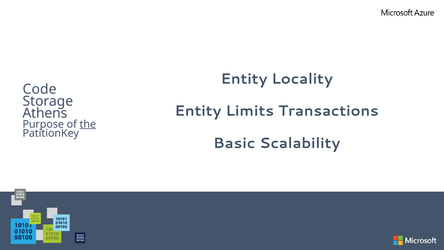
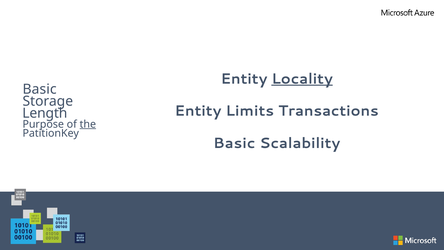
Locality underline: none -> present
Code at (40, 89): Code -> Basic
Athens: Athens -> Length
